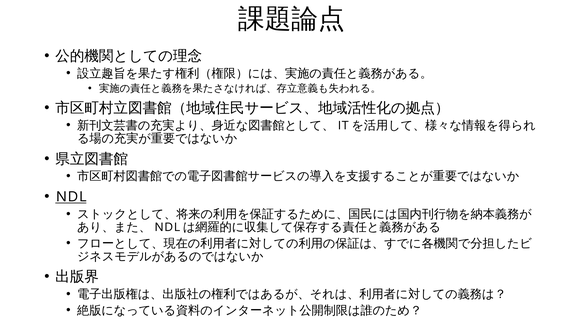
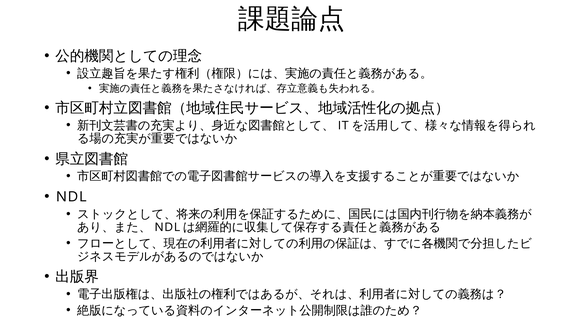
NDL underline: present -> none
